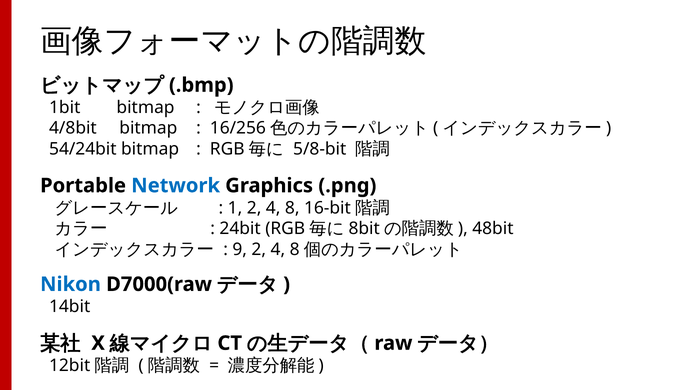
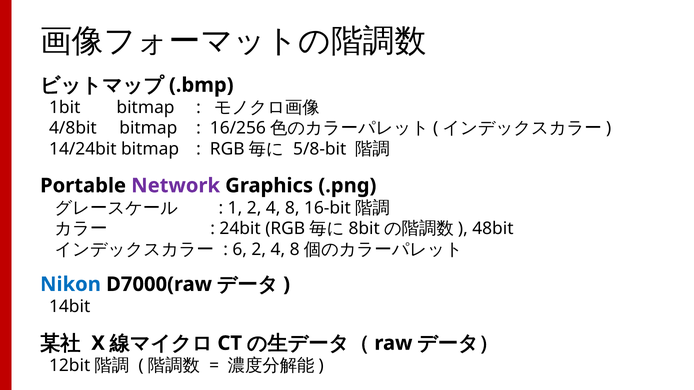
54/24bit: 54/24bit -> 14/24bit
Network colour: blue -> purple
9: 9 -> 6
